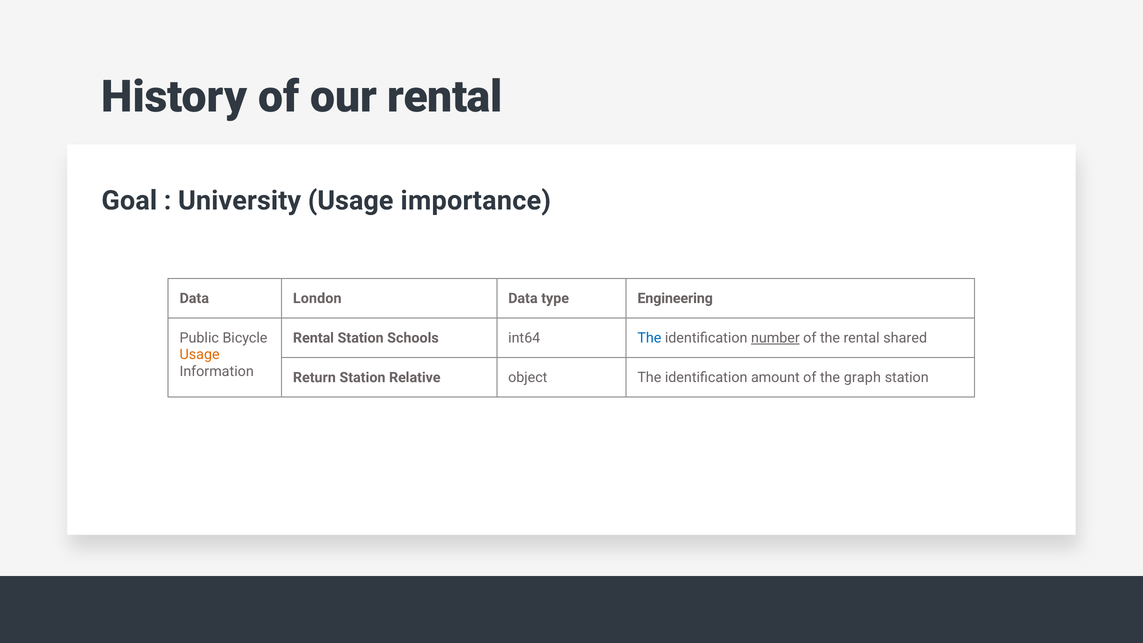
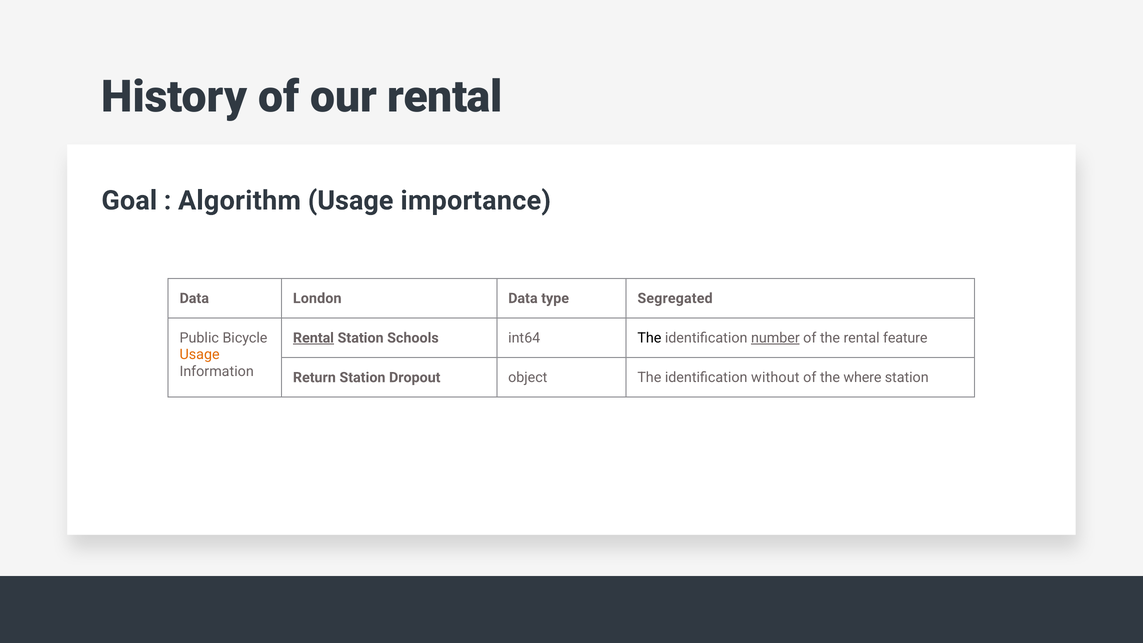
University: University -> Algorithm
Engineering: Engineering -> Segregated
Rental at (314, 338) underline: none -> present
The at (649, 338) colour: blue -> black
shared: shared -> feature
Relative: Relative -> Dropout
amount: amount -> without
graph: graph -> where
